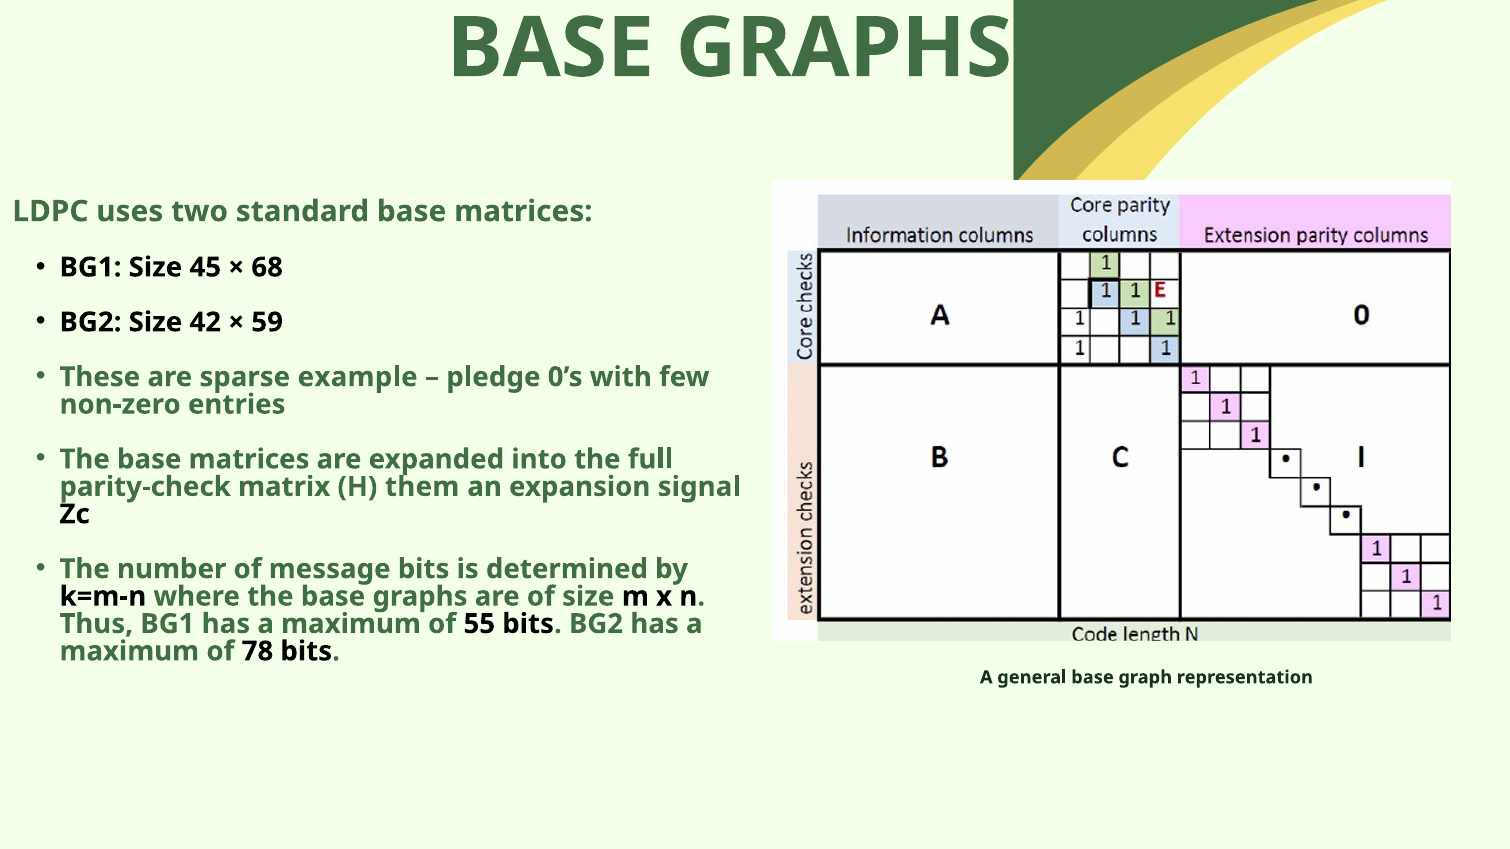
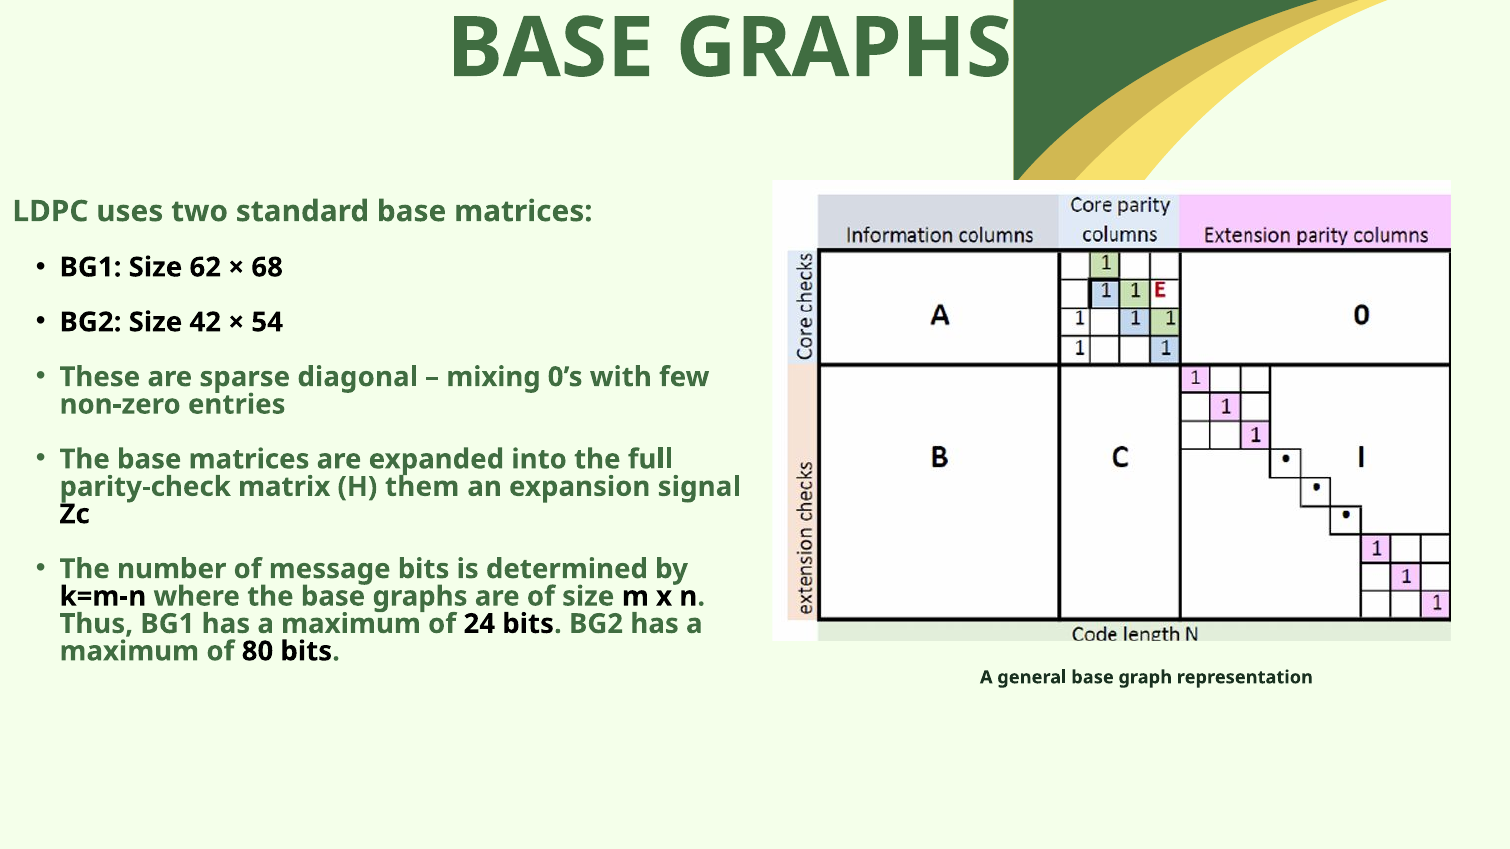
45: 45 -> 62
59: 59 -> 54
example: example -> diagonal
pledge: pledge -> mixing
55: 55 -> 24
78: 78 -> 80
